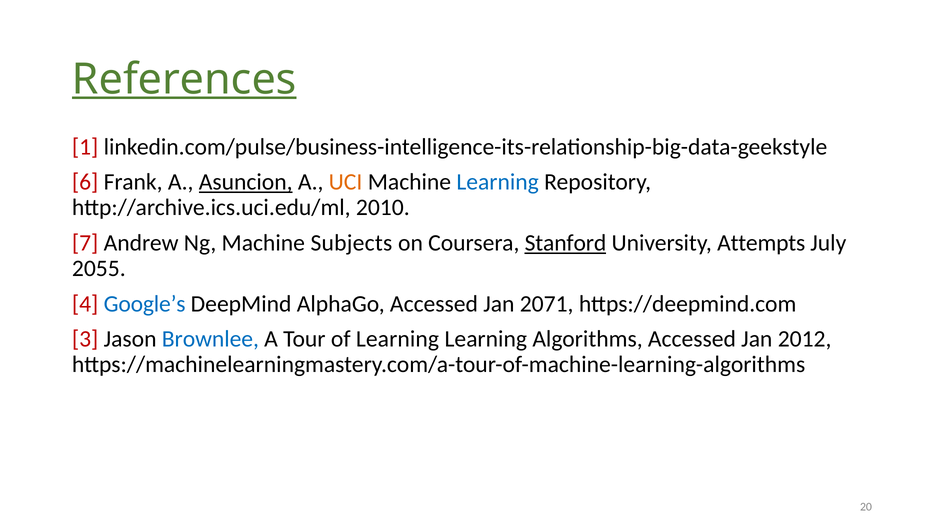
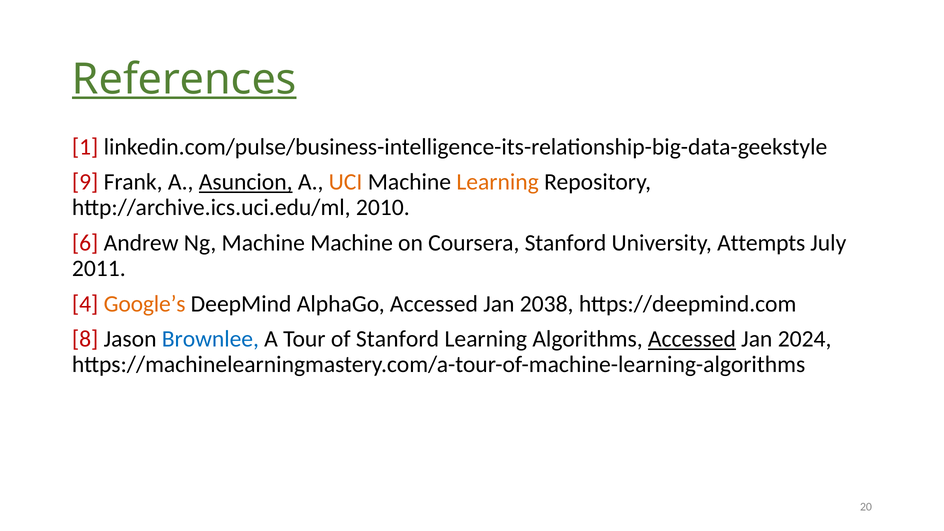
6: 6 -> 9
Learning at (498, 182) colour: blue -> orange
7: 7 -> 6
Machine Subjects: Subjects -> Machine
Stanford at (565, 243) underline: present -> none
2055: 2055 -> 2011
Google’s colour: blue -> orange
2071: 2071 -> 2038
3: 3 -> 8
of Learning: Learning -> Stanford
Accessed at (692, 339) underline: none -> present
2012: 2012 -> 2024
